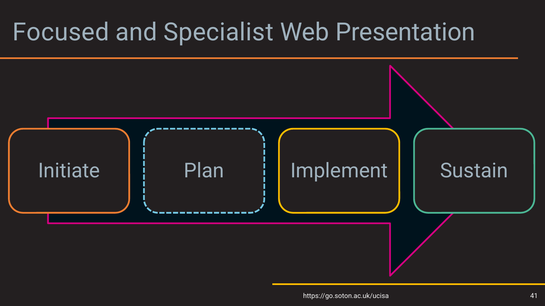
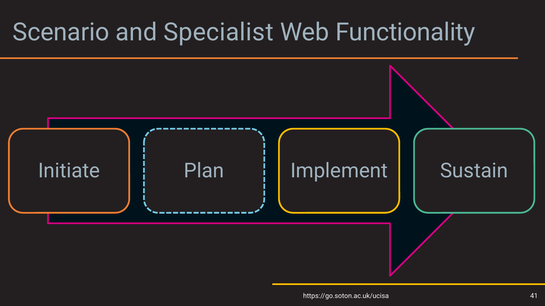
Focused: Focused -> Scenario
Presentation: Presentation -> Functionality
